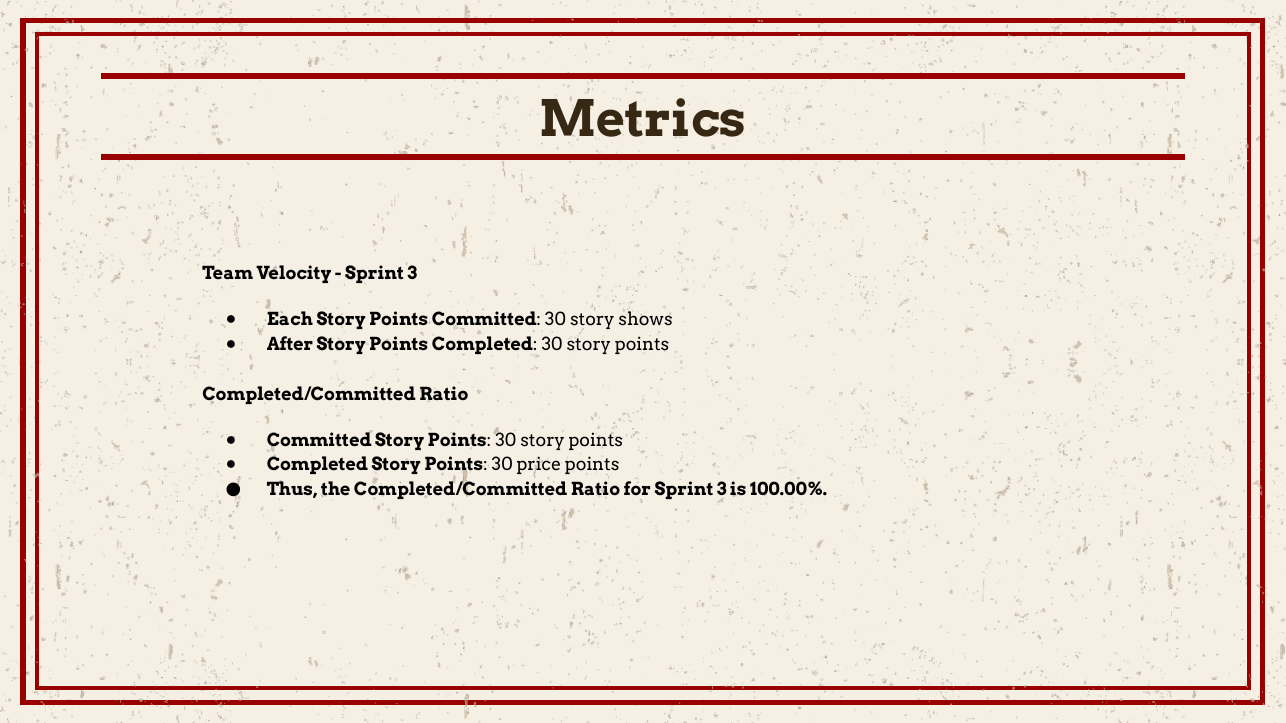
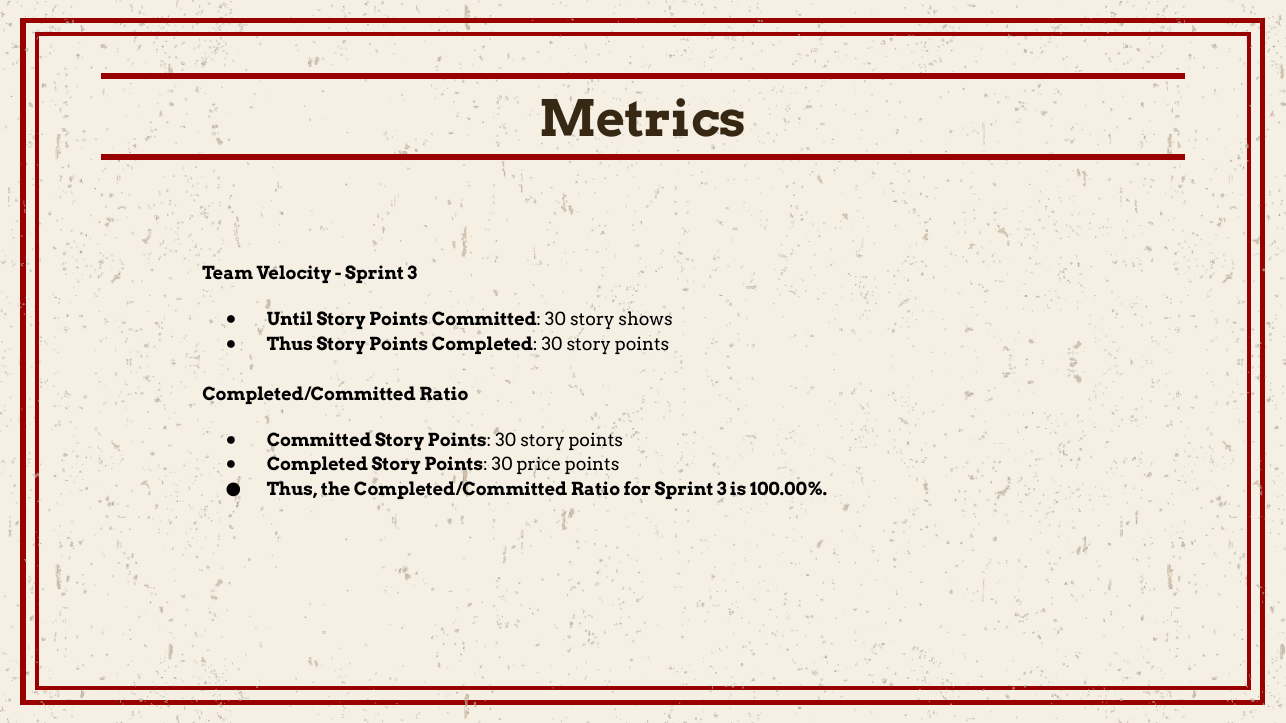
Each: Each -> Until
After at (290, 345): After -> Thus
